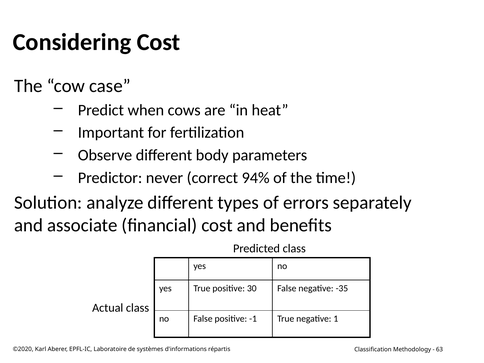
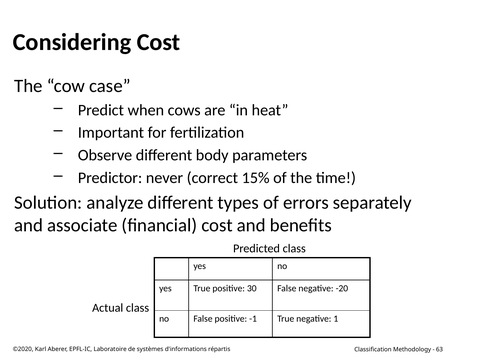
94%: 94% -> 15%
-35: -35 -> -20
